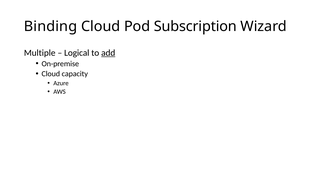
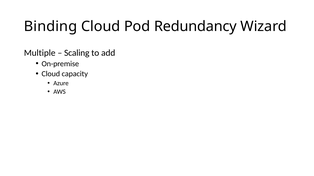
Subscription: Subscription -> Redundancy
Logical: Logical -> Scaling
add underline: present -> none
